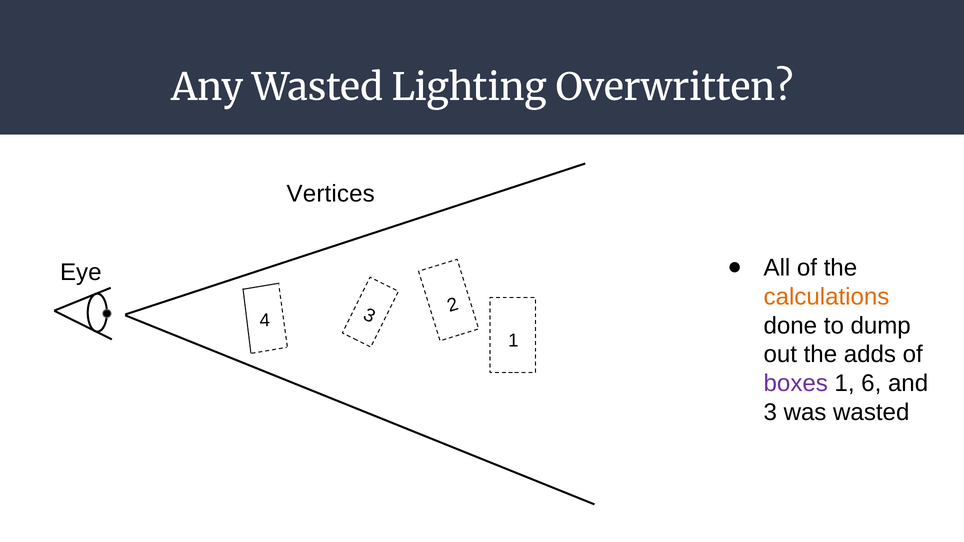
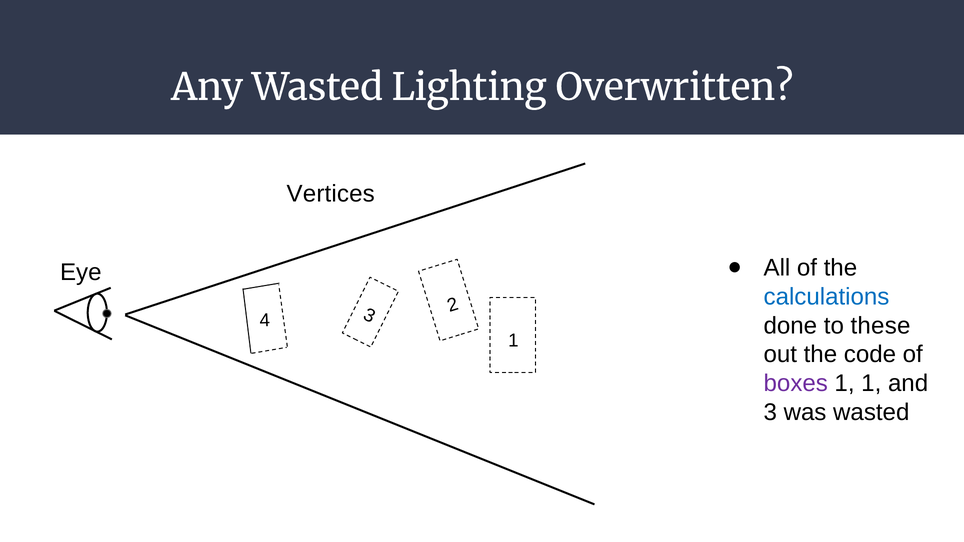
calculations colour: orange -> blue
dump: dump -> these
adds: adds -> code
1 6: 6 -> 1
